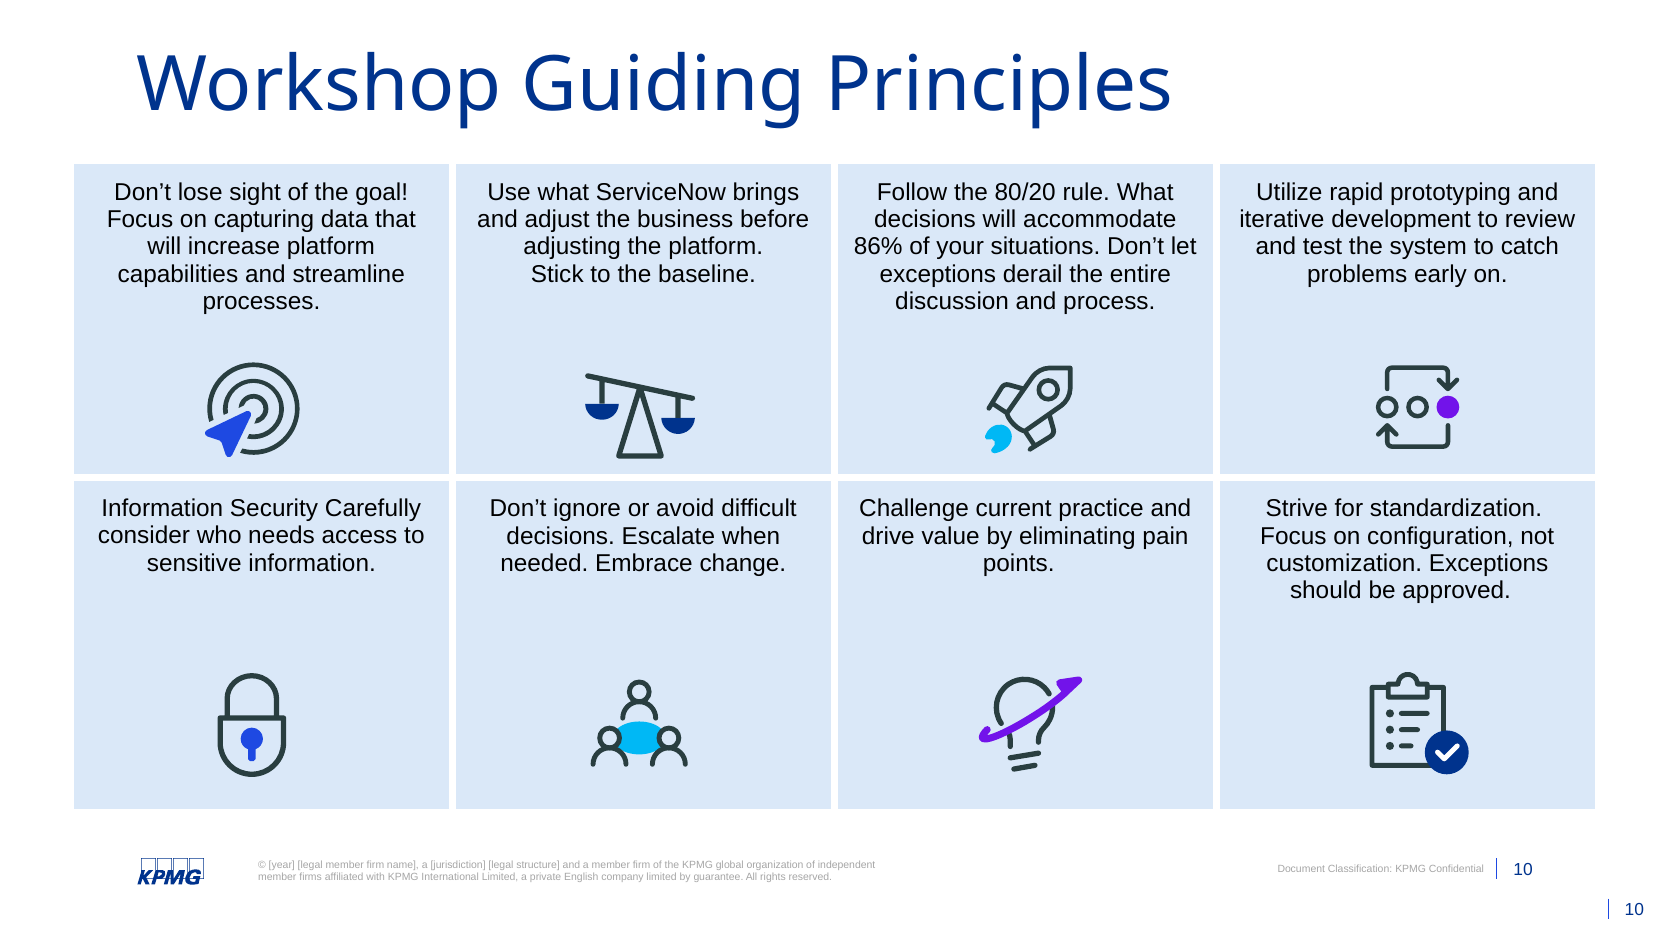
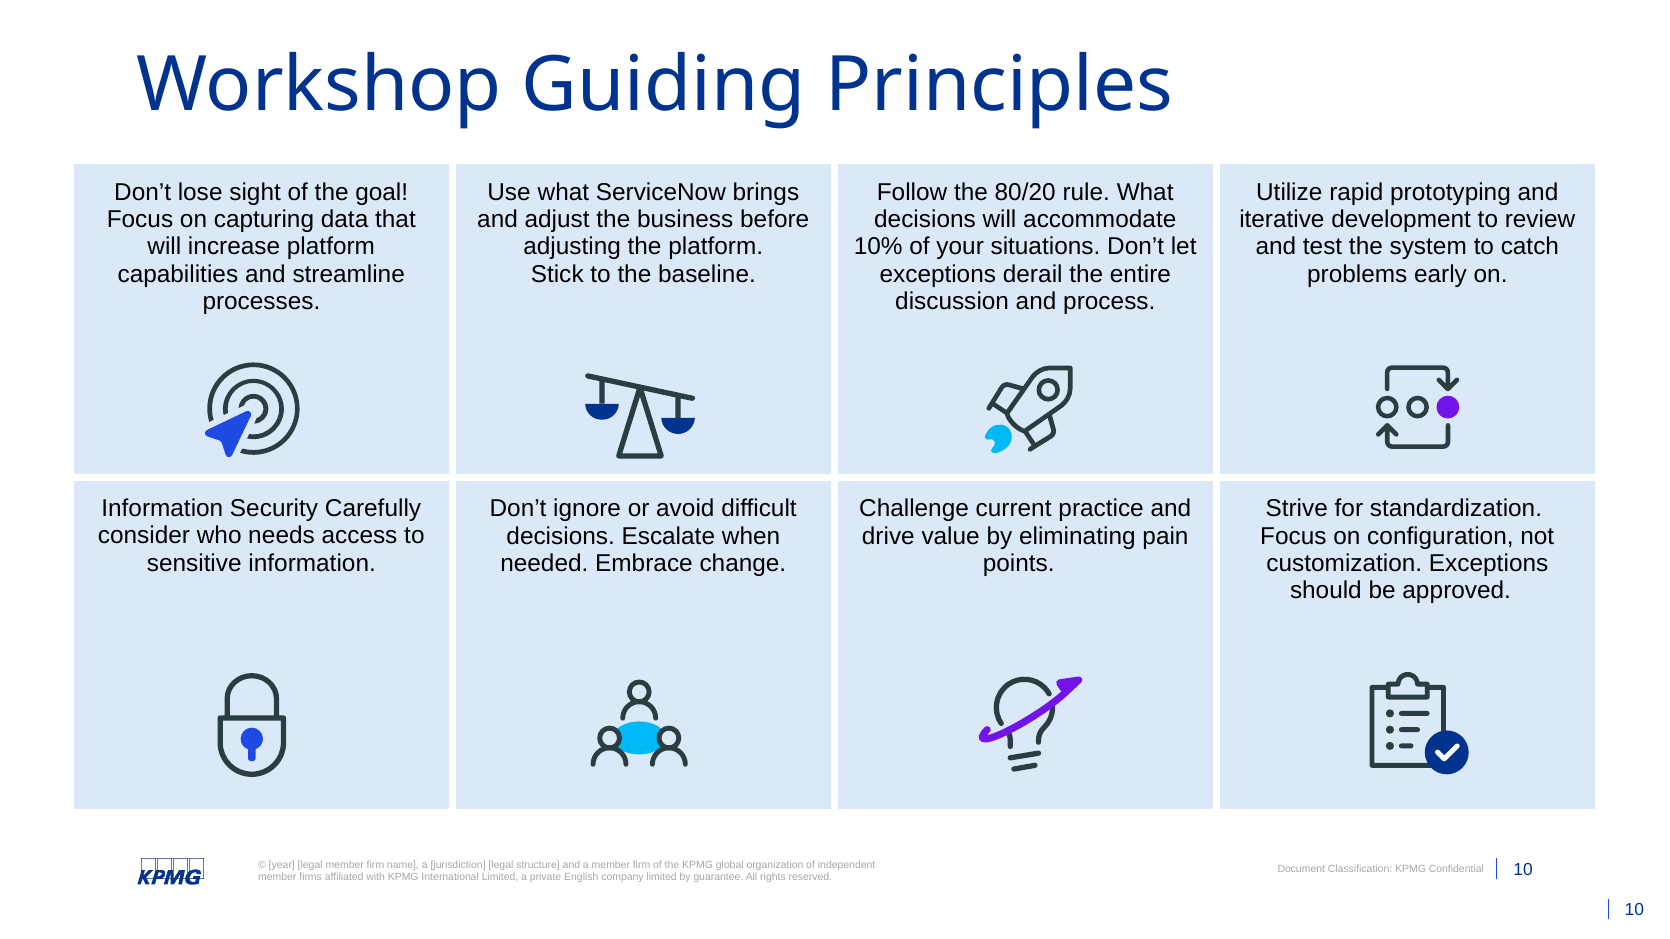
86%: 86% -> 10%
